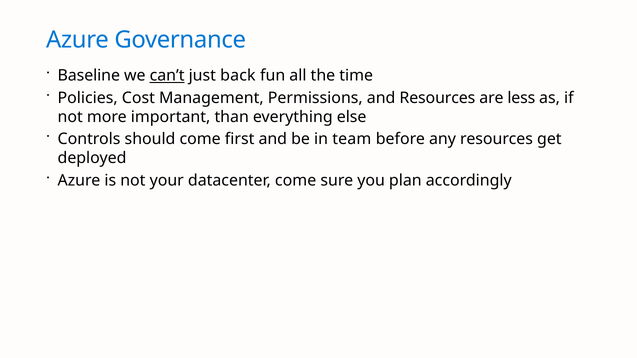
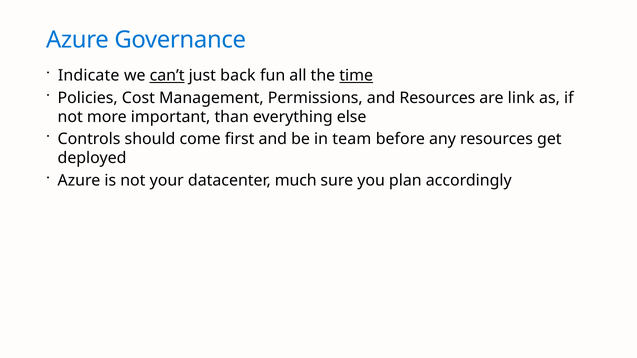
Baseline: Baseline -> Indicate
time underline: none -> present
less: less -> link
datacenter come: come -> much
